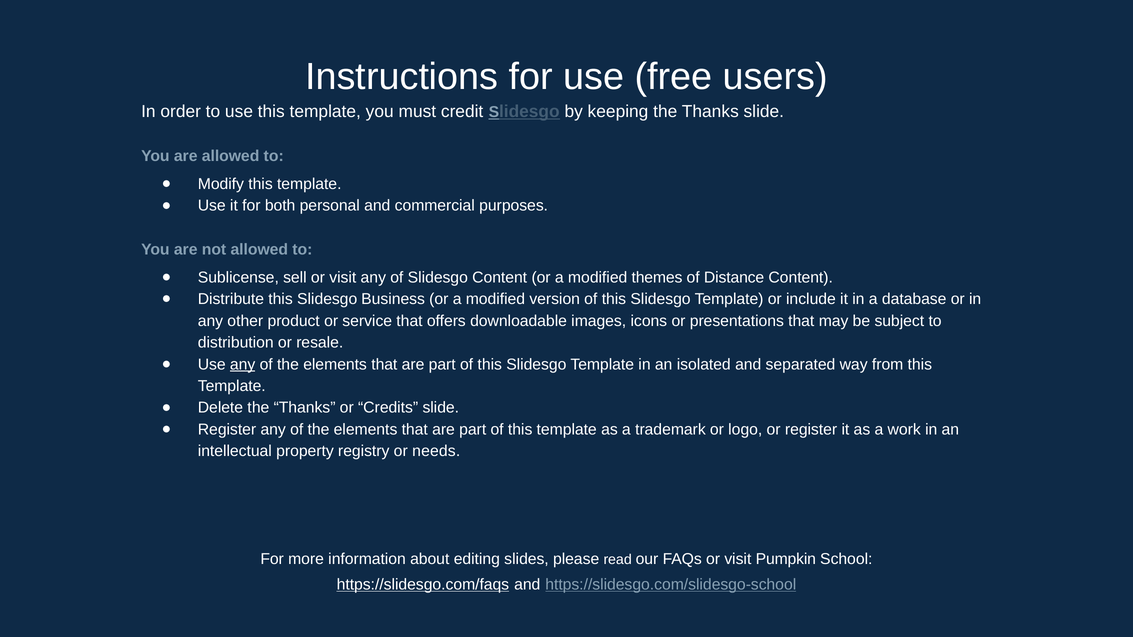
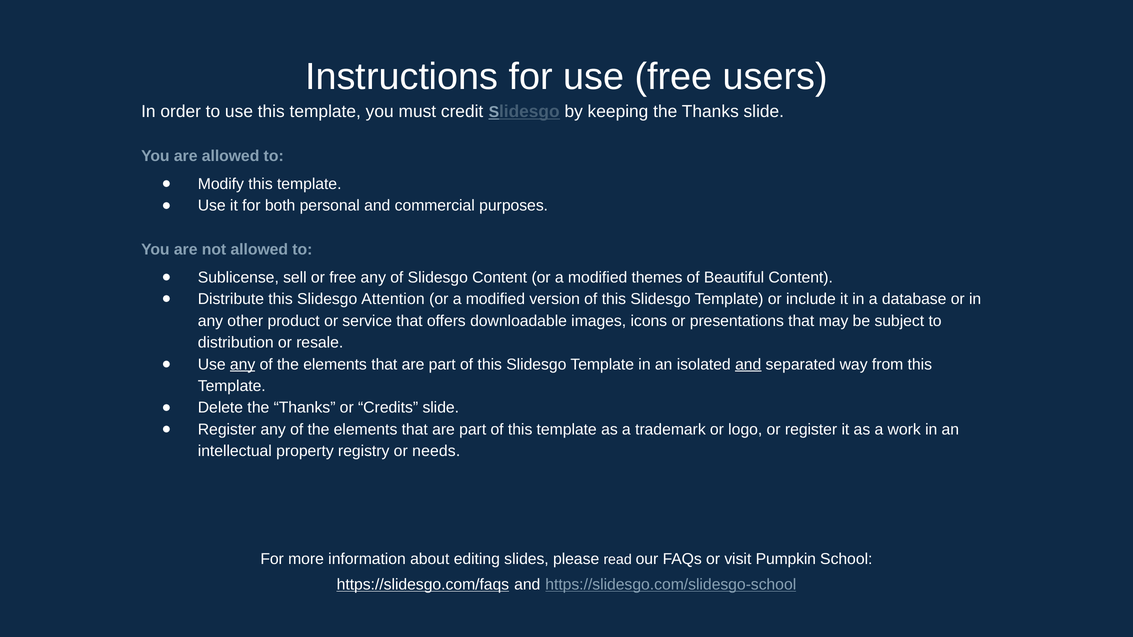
sell or visit: visit -> free
Distance: Distance -> Beautiful
Business: Business -> Attention
and at (748, 365) underline: none -> present
